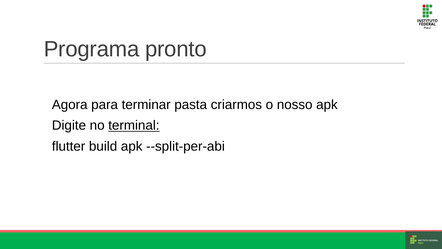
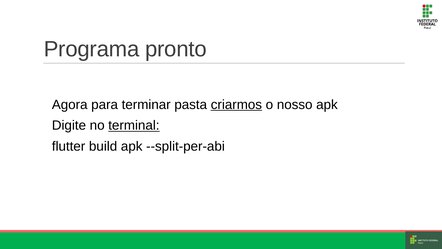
criarmos underline: none -> present
